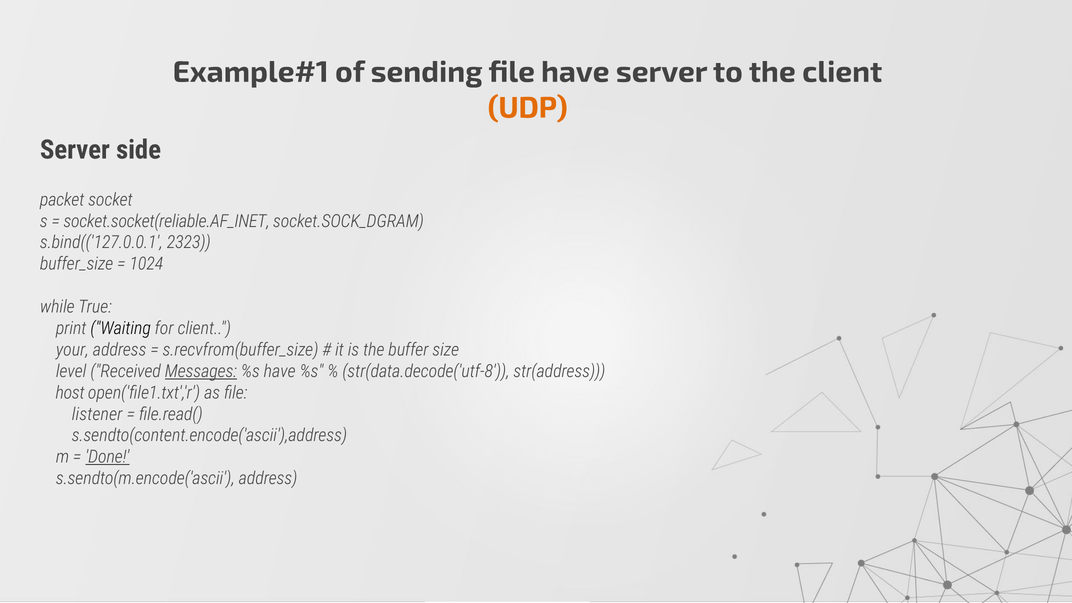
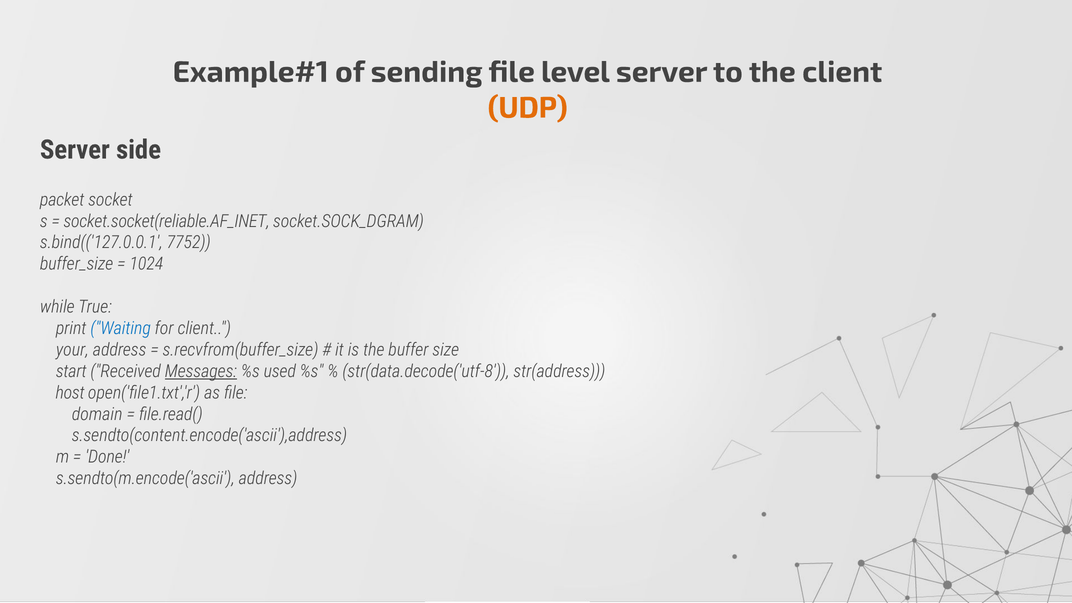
file have: have -> level
2323: 2323 -> 7752
Waiting colour: black -> blue
level: level -> start
%s have: have -> used
listener: listener -> domain
Done underline: present -> none
